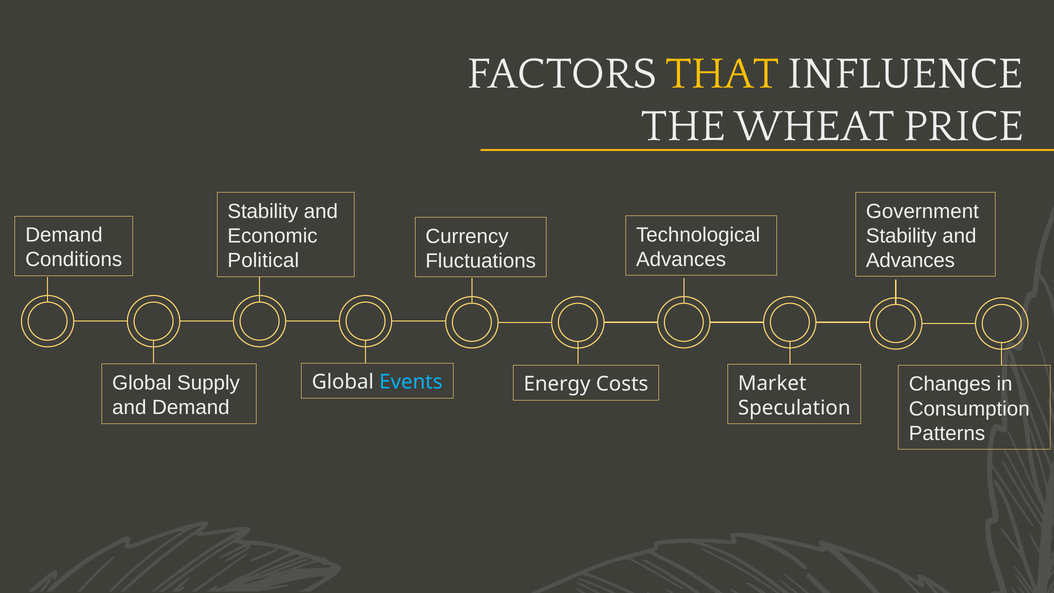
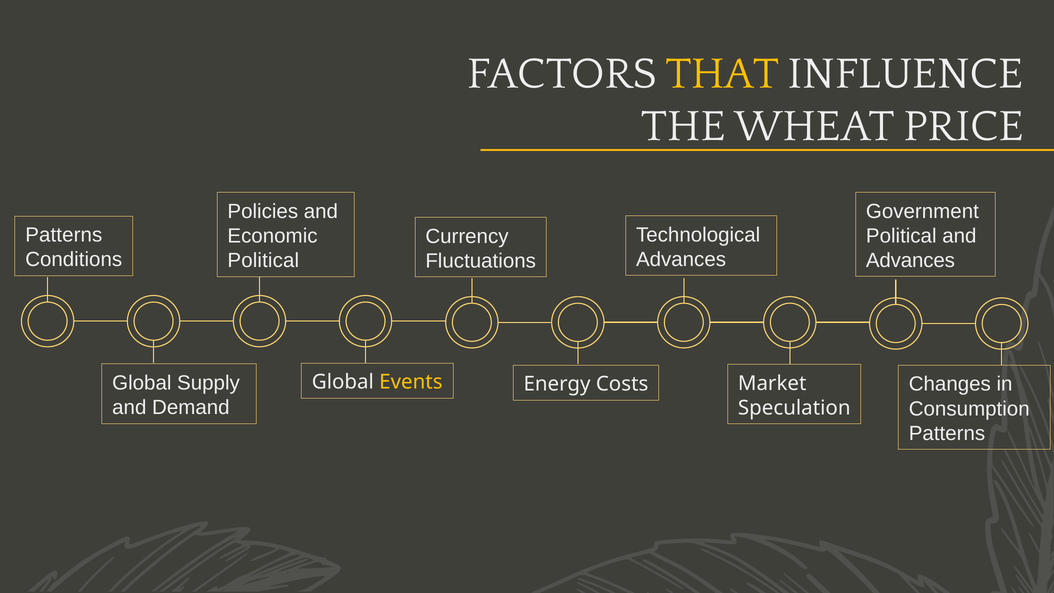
Stability at (263, 211): Stability -> Policies
Demand at (64, 235): Demand -> Patterns
Stability at (901, 236): Stability -> Political
Events colour: light blue -> yellow
